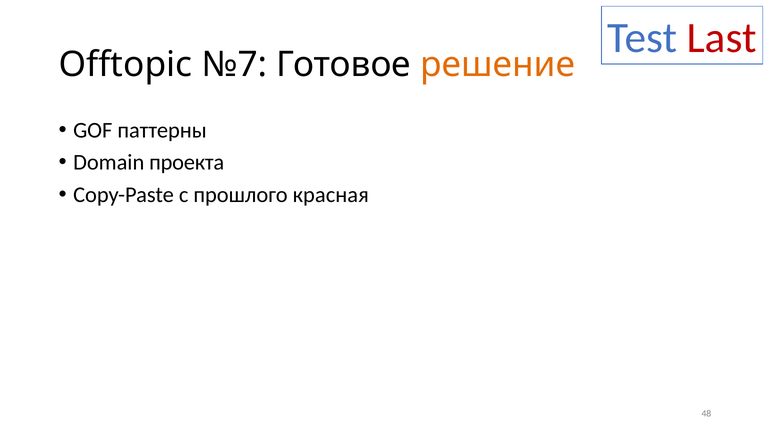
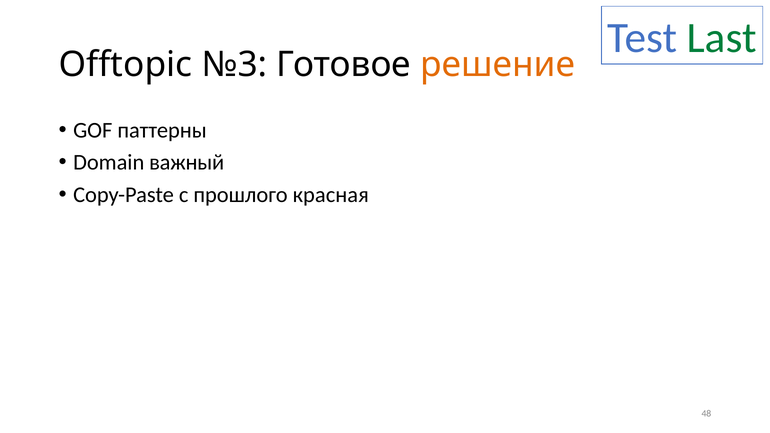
Last colour: red -> green
№7: №7 -> №3
проекта: проекта -> важный
